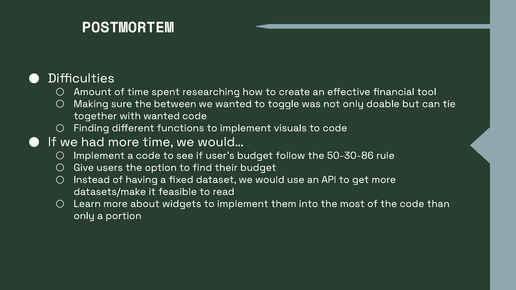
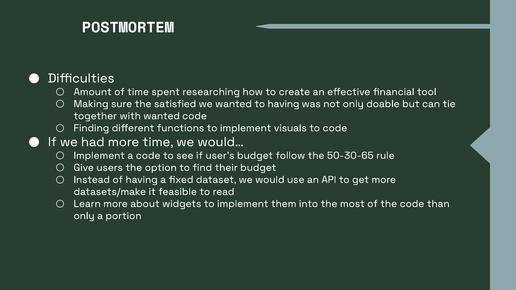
between: between -> satisfied
to toggle: toggle -> having
50-30-86: 50-30-86 -> 50-30-65
